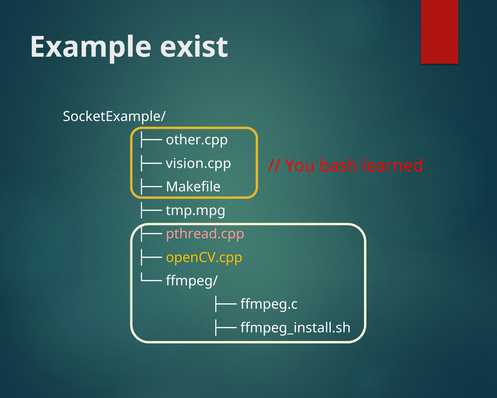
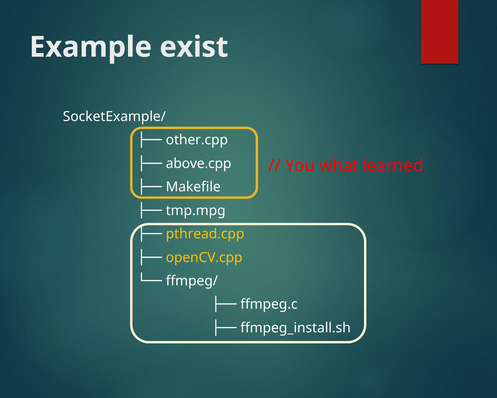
vision.cpp: vision.cpp -> above.cpp
bash: bash -> what
pthread.cpp colour: pink -> yellow
